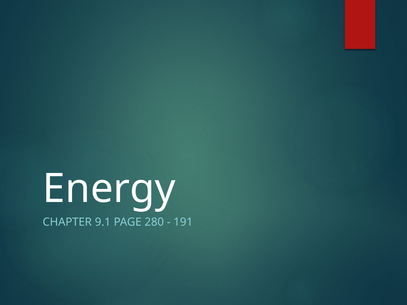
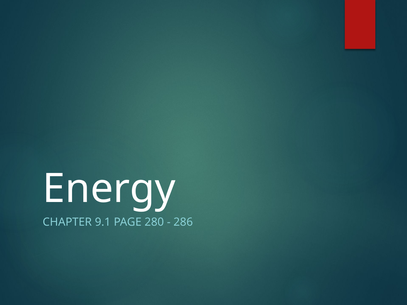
191: 191 -> 286
